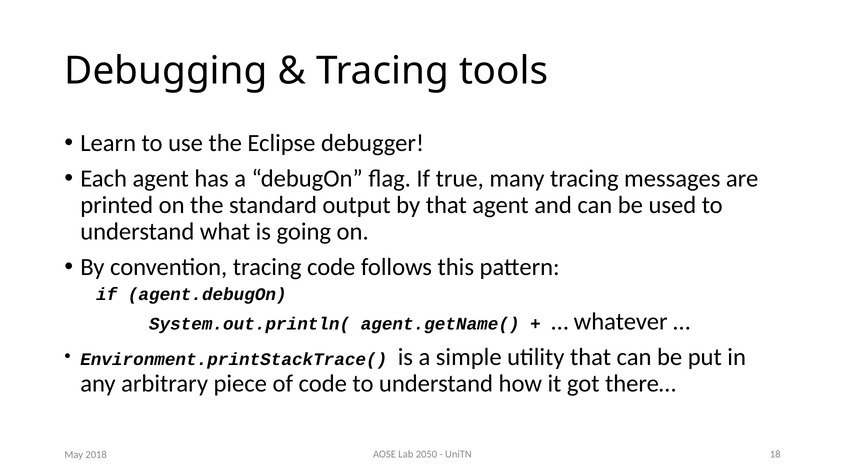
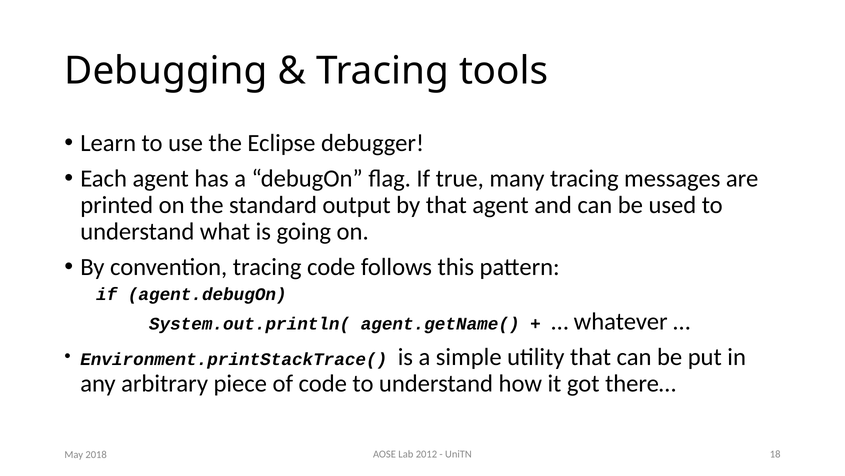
2050: 2050 -> 2012
